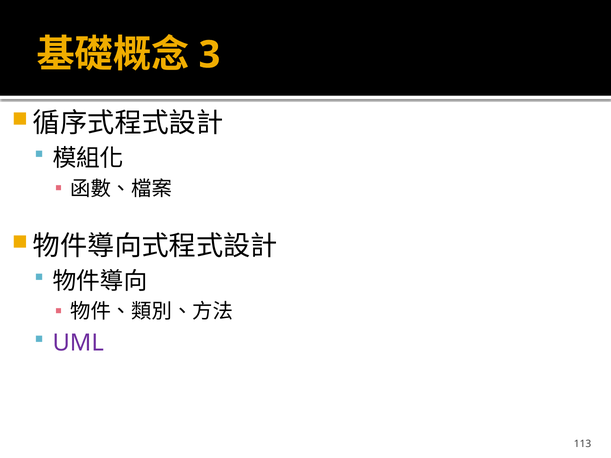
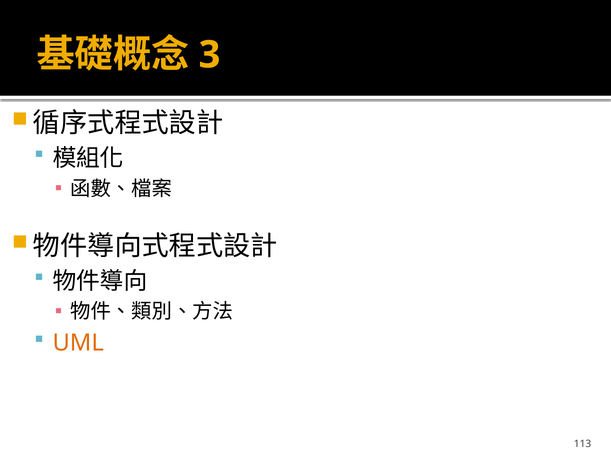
UML colour: purple -> orange
